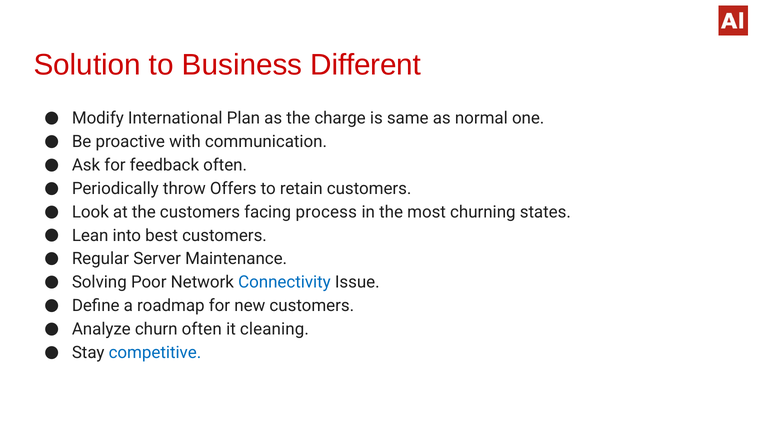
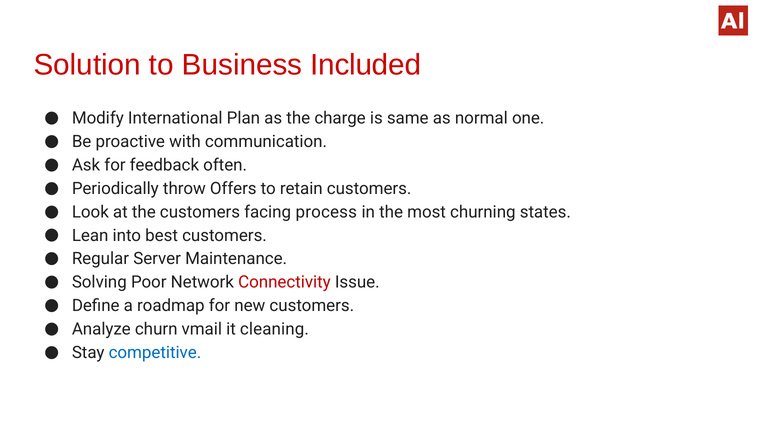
Different: Different -> Included
Connectivity colour: blue -> red
churn often: often -> vmail
